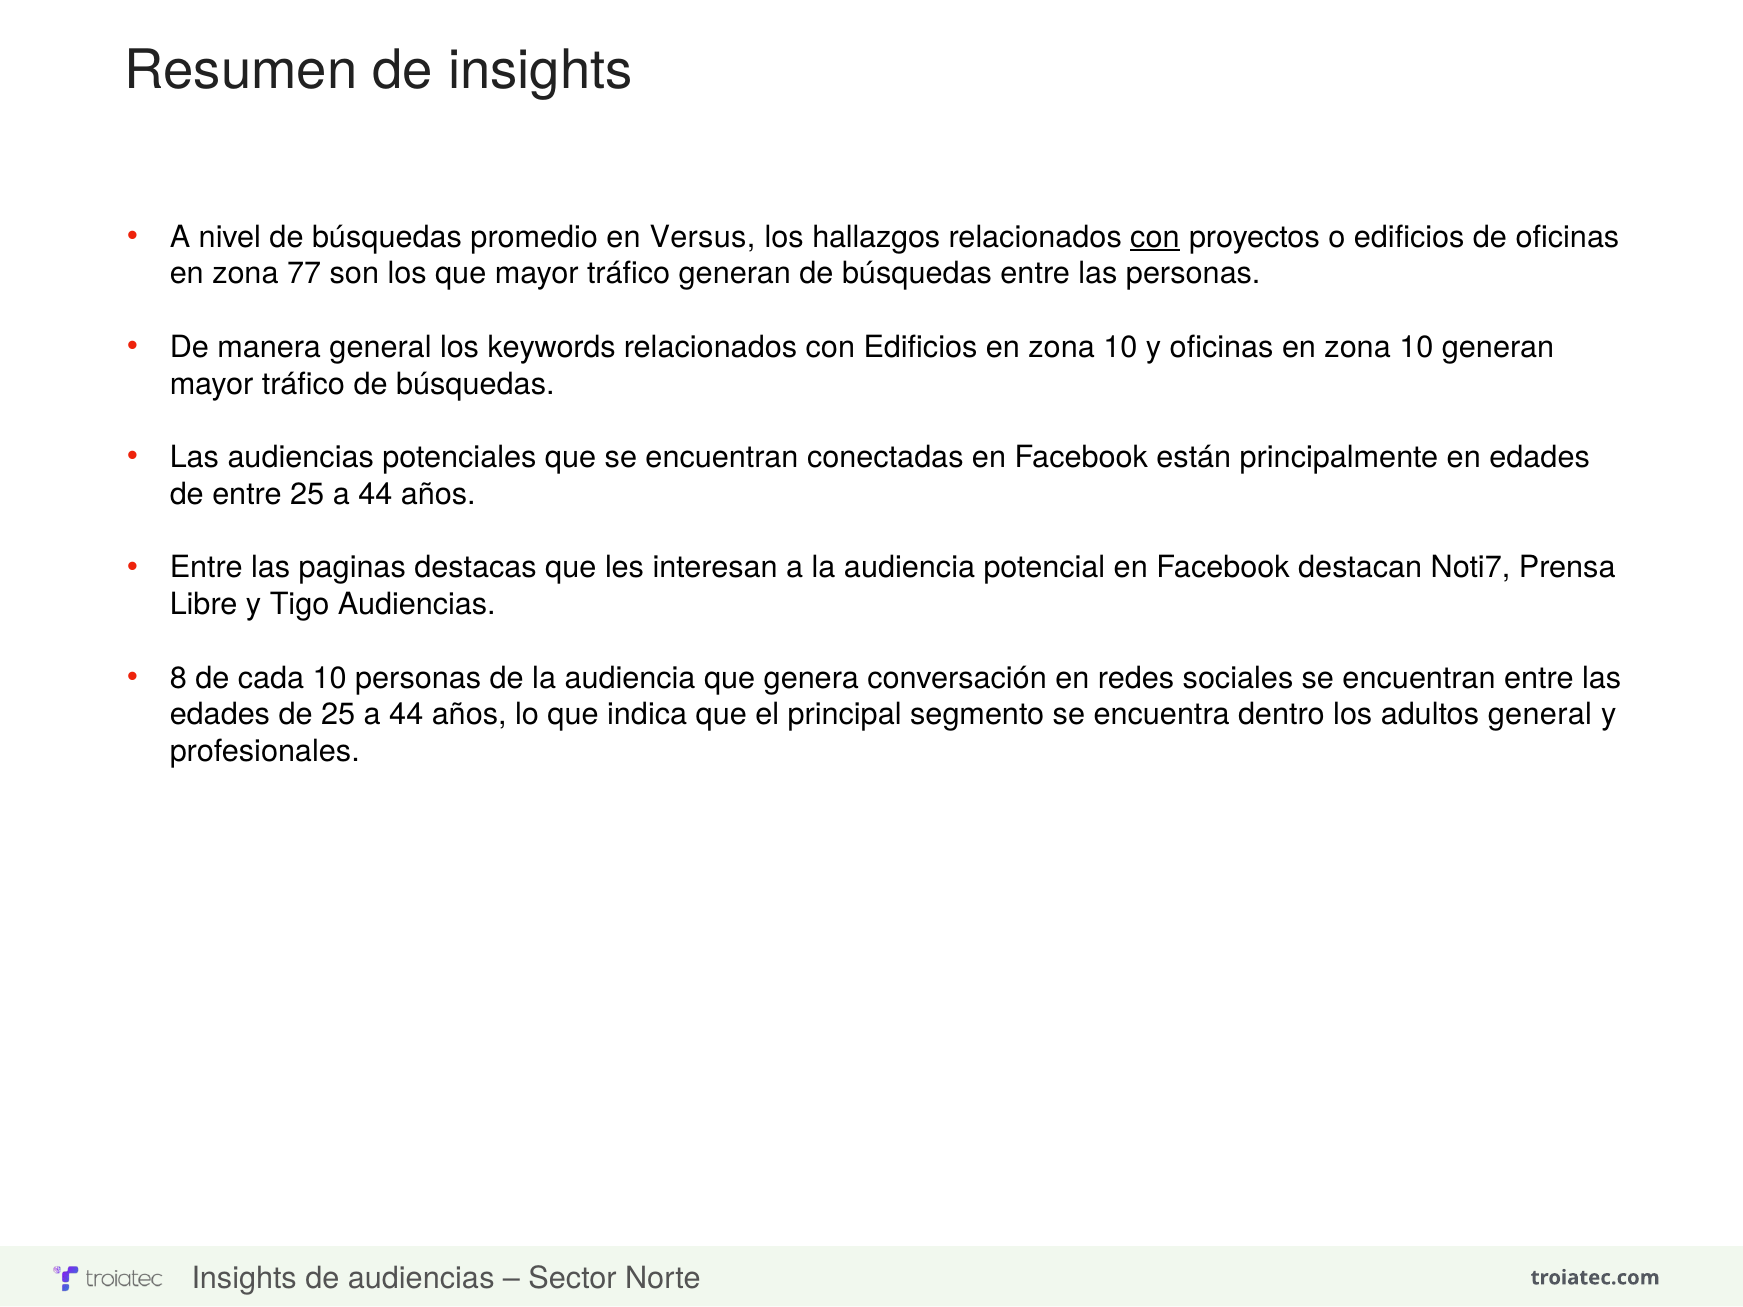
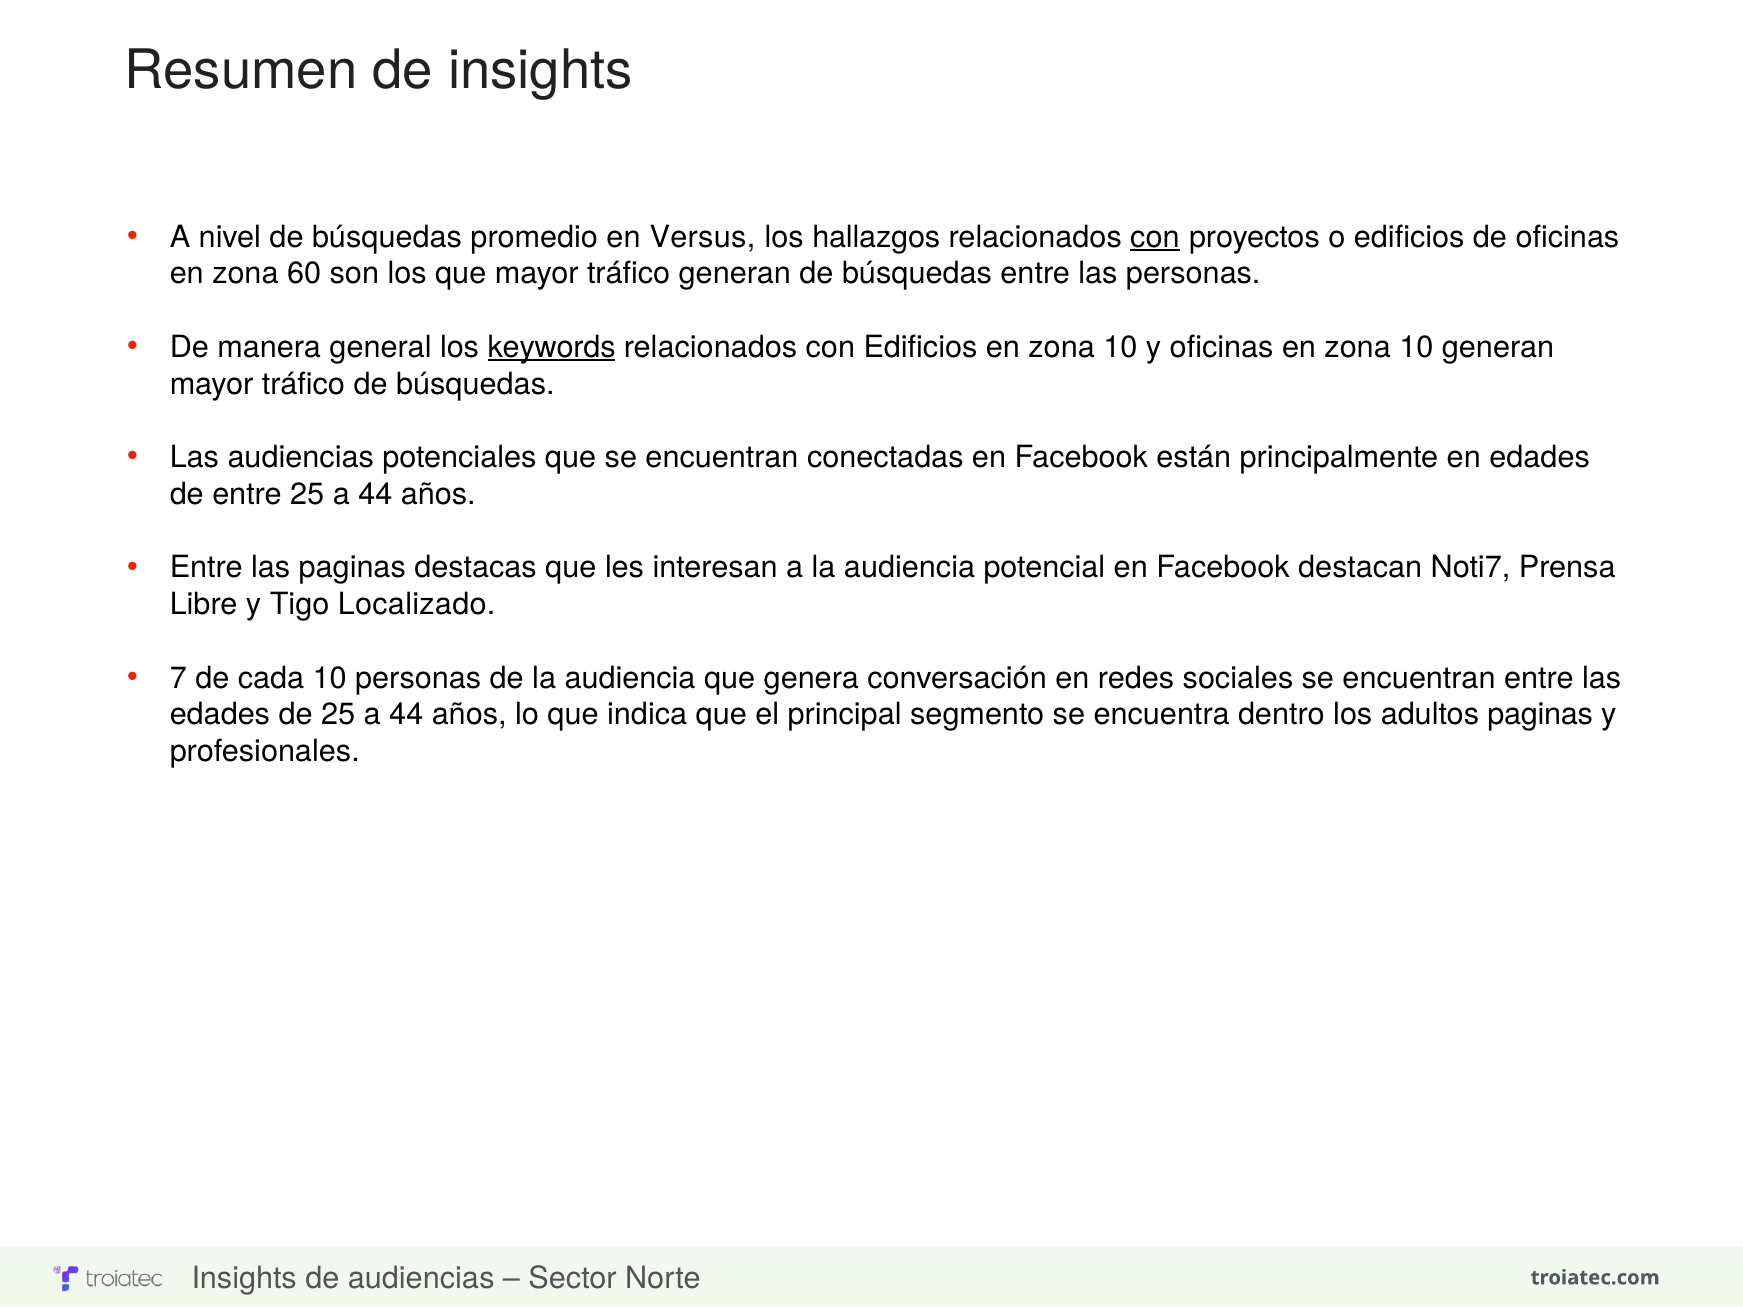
77: 77 -> 60
keywords underline: none -> present
Tigo Audiencias: Audiencias -> Localizado
8: 8 -> 7
adultos general: general -> paginas
